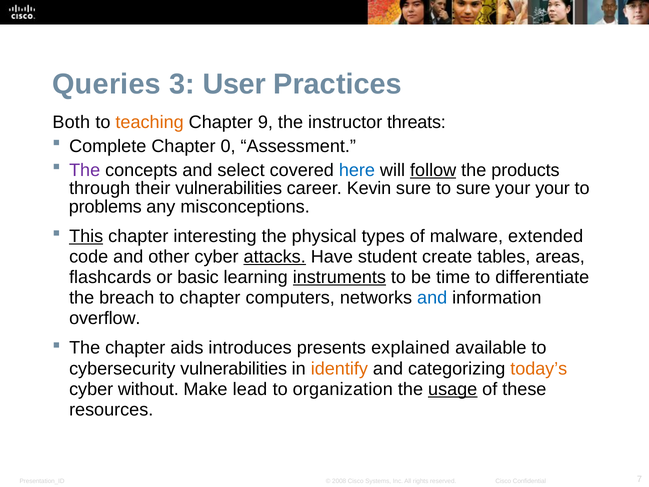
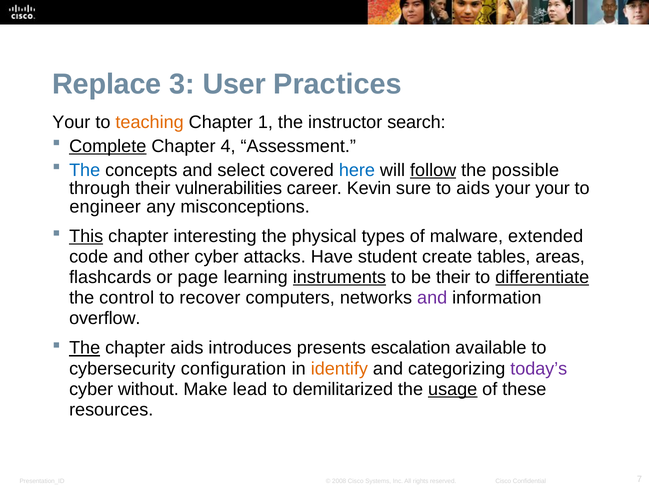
Queries: Queries -> Replace
Both at (71, 122): Both -> Your
9: 9 -> 1
threats: threats -> search
Complete underline: none -> present
0: 0 -> 4
The at (85, 170) colour: purple -> blue
products: products -> possible
to sure: sure -> aids
problems: problems -> engineer
attacks underline: present -> none
basic: basic -> page
be time: time -> their
differentiate underline: none -> present
breach: breach -> control
to chapter: chapter -> recover
and at (432, 298) colour: blue -> purple
The at (85, 348) underline: none -> present
explained: explained -> escalation
cybersecurity vulnerabilities: vulnerabilities -> configuration
today’s colour: orange -> purple
organization: organization -> demilitarized
